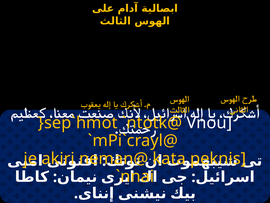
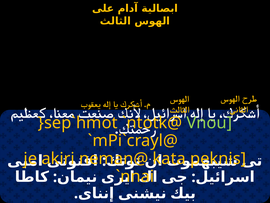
Vnou colour: white -> light green
